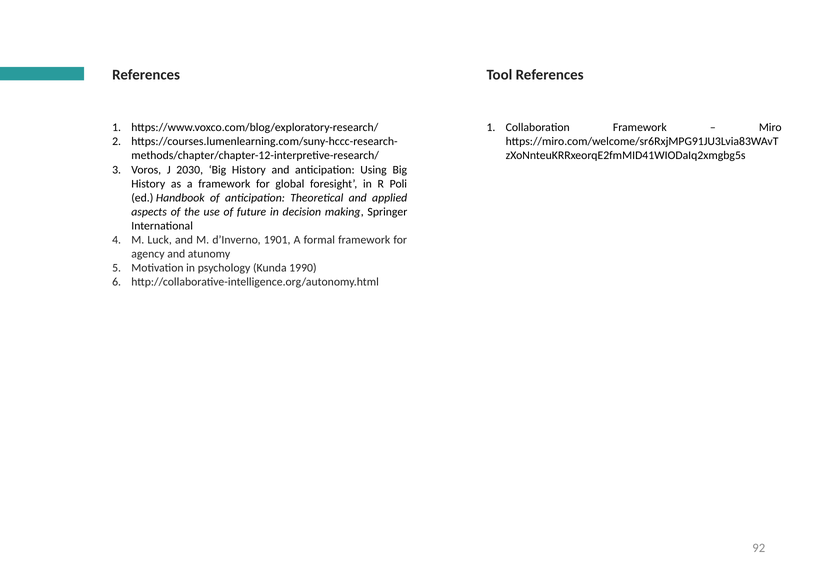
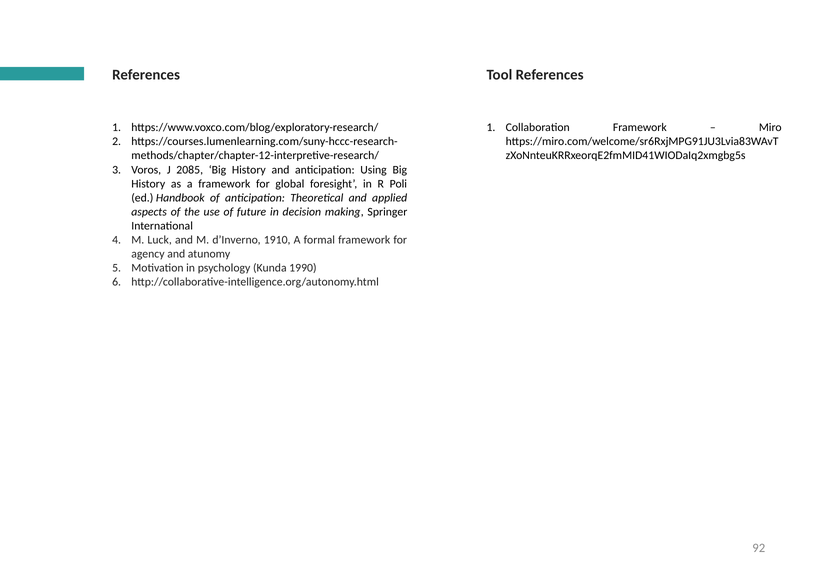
2030: 2030 -> 2085
1901: 1901 -> 1910
